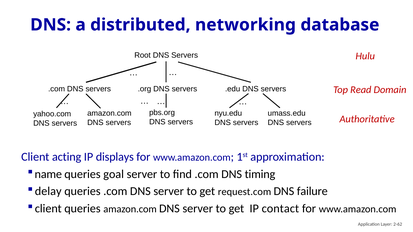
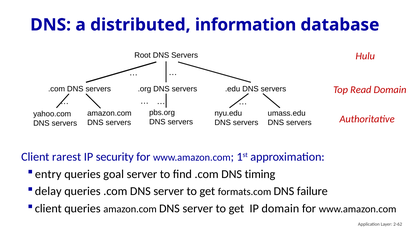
networking: networking -> information
acting: acting -> rarest
displays: displays -> security
name: name -> entry
request.com: request.com -> formats.com
IP contact: contact -> domain
